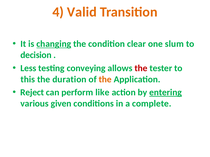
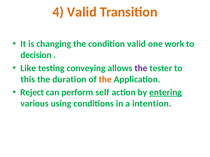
changing underline: present -> none
condition clear: clear -> valid
slum: slum -> work
Less: Less -> Like
the at (141, 68) colour: red -> purple
like: like -> self
given: given -> using
complete: complete -> intention
